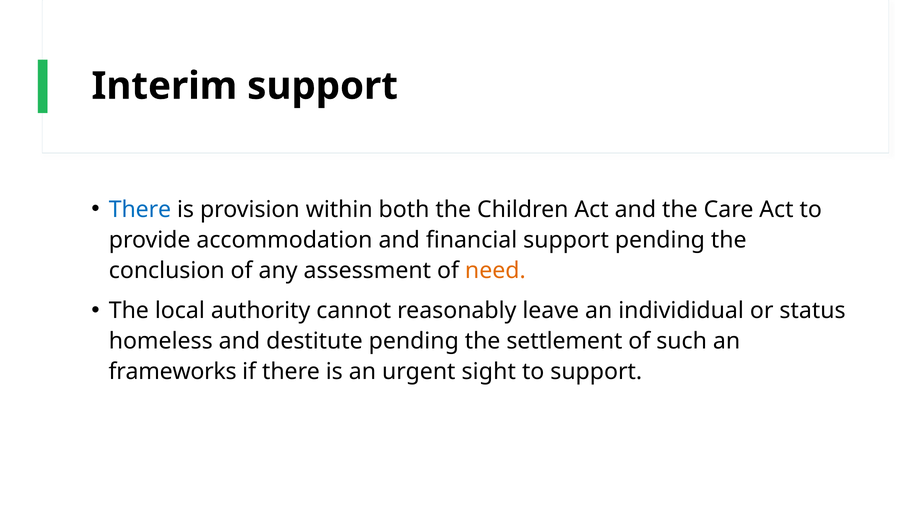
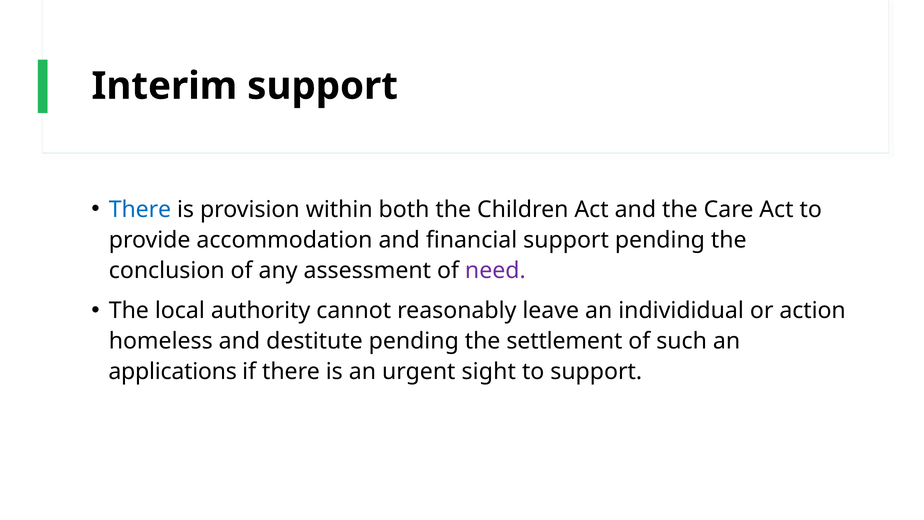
need colour: orange -> purple
status: status -> action
frameworks: frameworks -> applications
